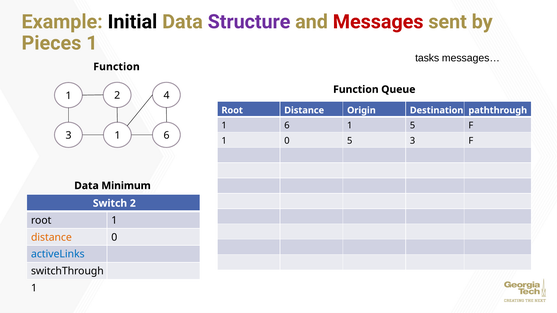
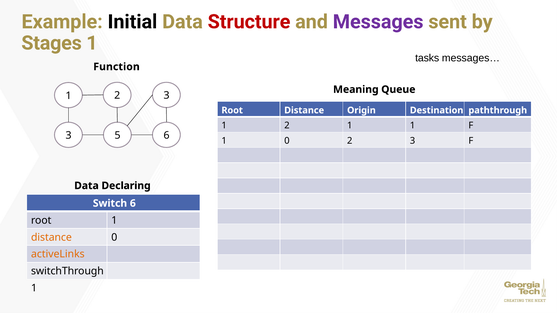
Structure colour: purple -> red
Messages colour: red -> purple
Pieces: Pieces -> Stages
Function at (356, 90): Function -> Meaning
4 at (166, 96): 4 -> 3
1 6: 6 -> 2
5 at (413, 126): 5 -> 1
3 1: 1 -> 5
0 5: 5 -> 2
Minimum: Minimum -> Declaring
Switch 2: 2 -> 6
activeLinks colour: blue -> orange
